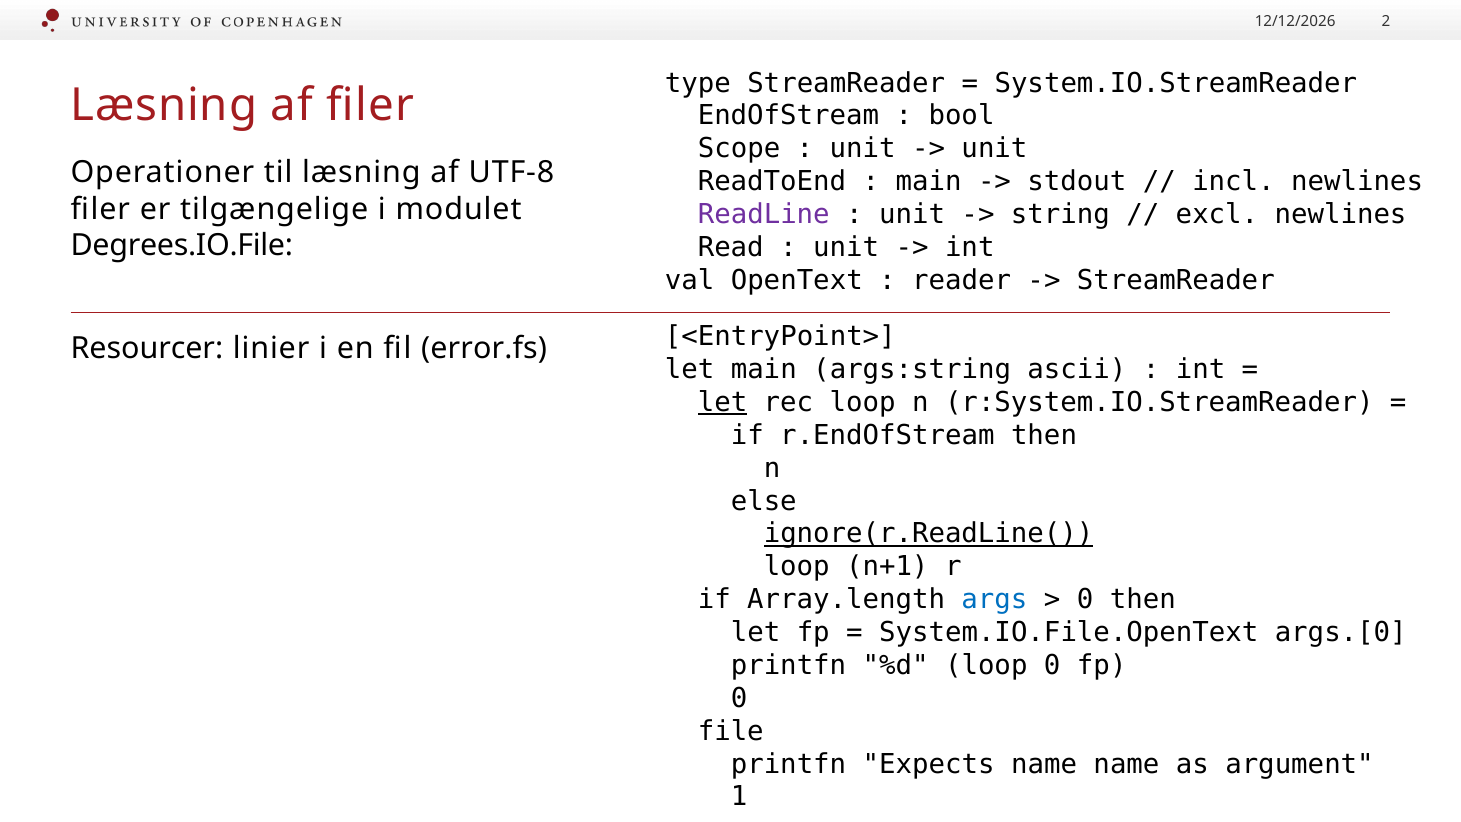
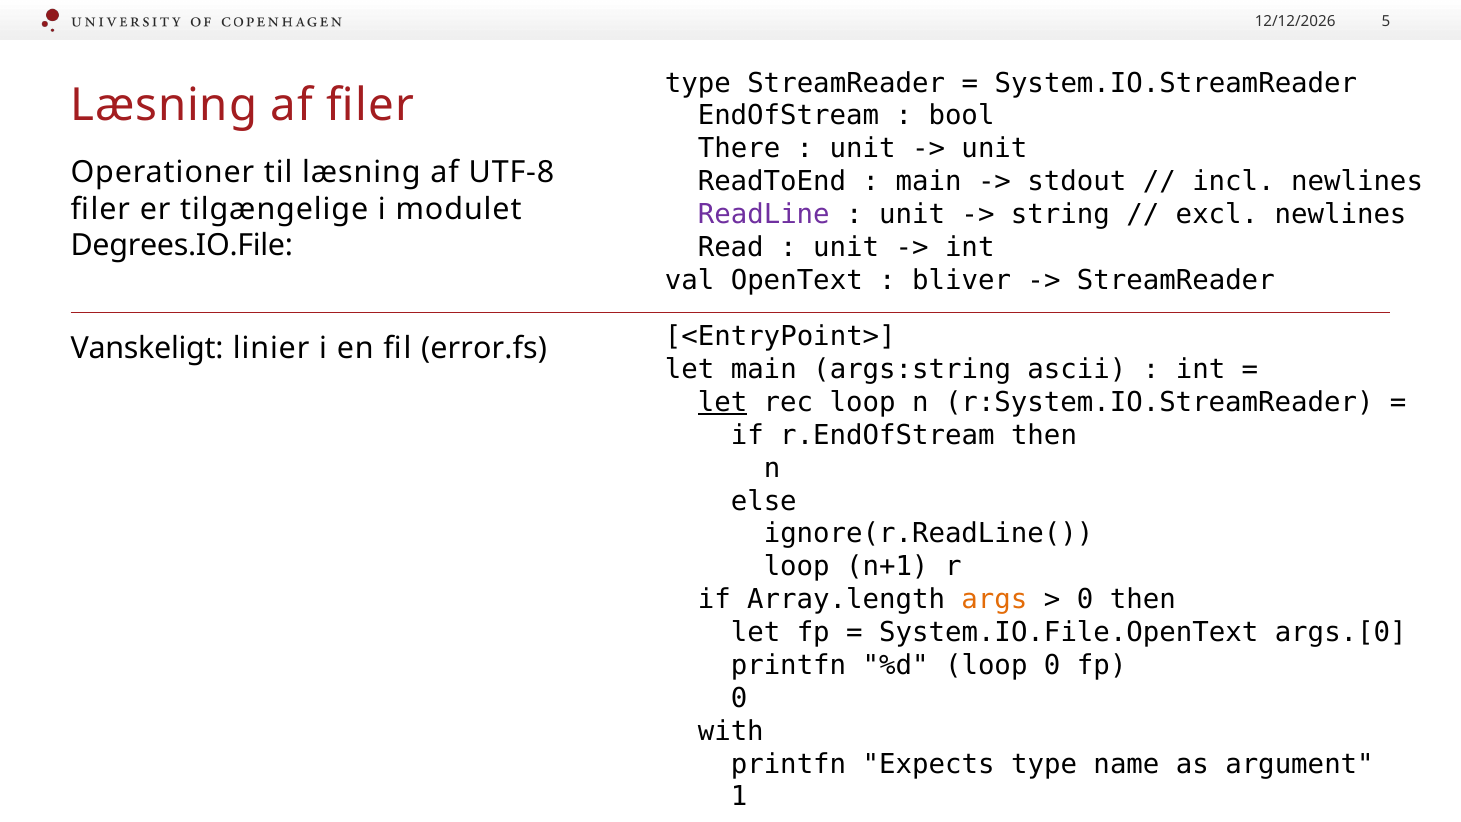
2: 2 -> 5
Scope: Scope -> There
reader: reader -> bliver
Resourcer: Resourcer -> Vanskeligt
ignore(r.ReadLine( underline: present -> none
args colour: blue -> orange
file: file -> with
Expects name: name -> type
